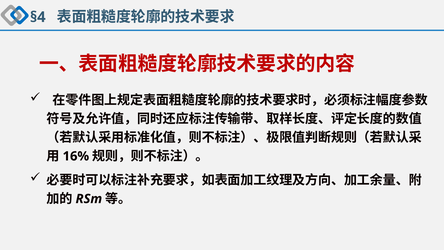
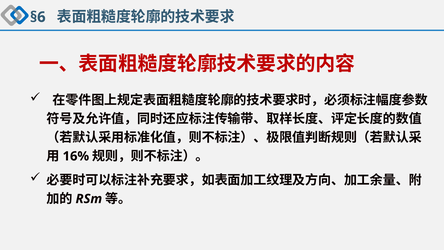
§4: §4 -> §6
